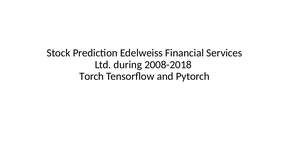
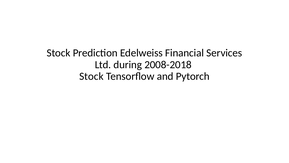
Torch at (92, 76): Torch -> Stock
